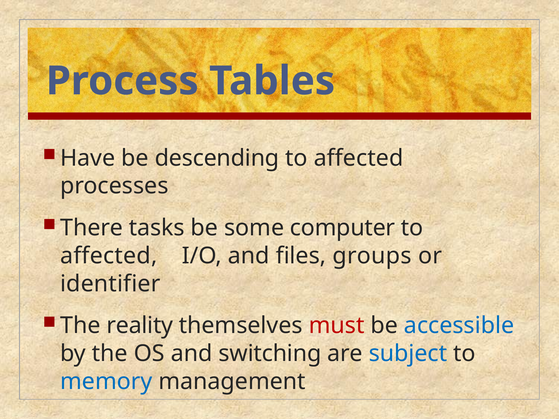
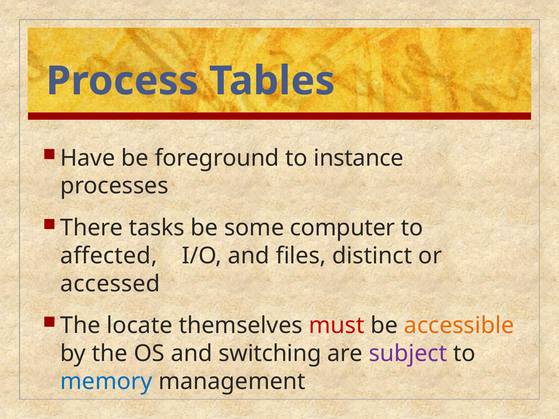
descending: descending -> foreground
affected at (359, 158): affected -> instance
groups: groups -> distinct
identifier: identifier -> accessed
reality: reality -> locate
accessible colour: blue -> orange
subject colour: blue -> purple
